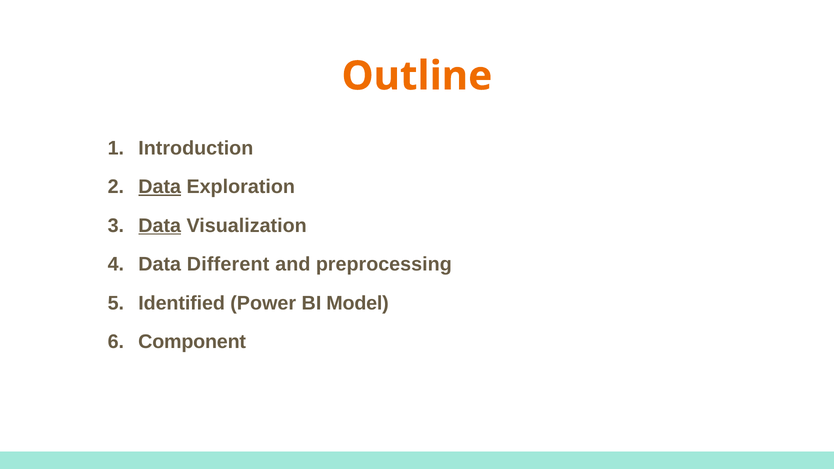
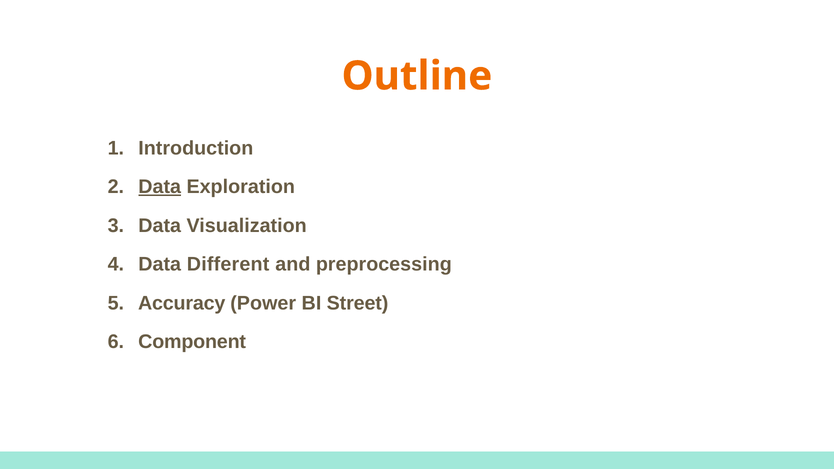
Data at (160, 226) underline: present -> none
Identified: Identified -> Accuracy
Model: Model -> Street
